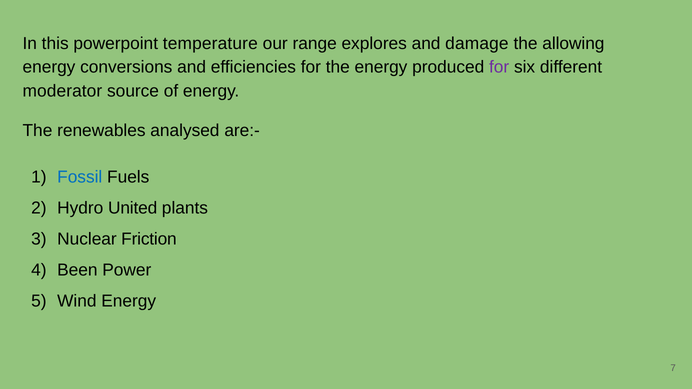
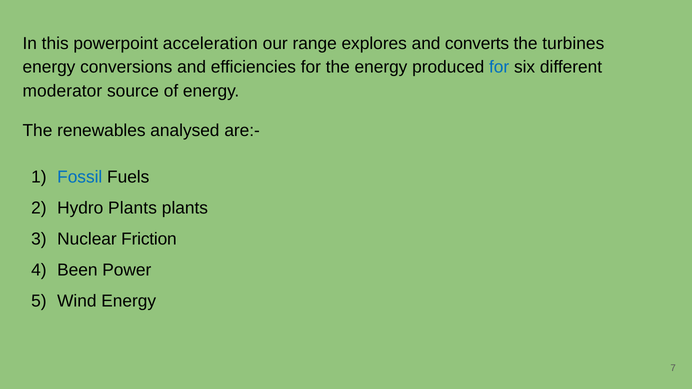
temperature: temperature -> acceleration
damage: damage -> converts
allowing: allowing -> turbines
for at (499, 67) colour: purple -> blue
Hydro United: United -> Plants
